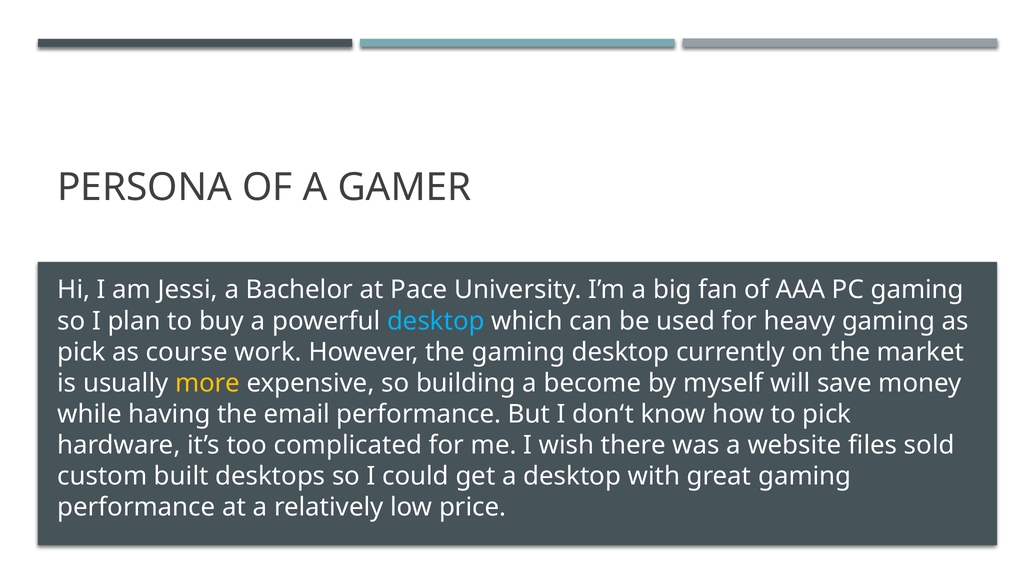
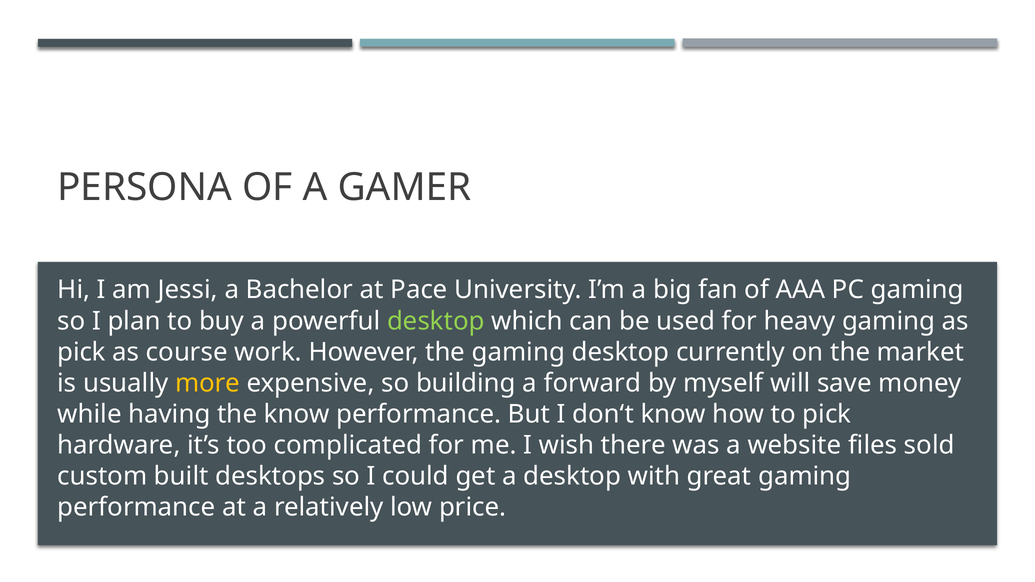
desktop at (436, 321) colour: light blue -> light green
become: become -> forward
the email: email -> know
